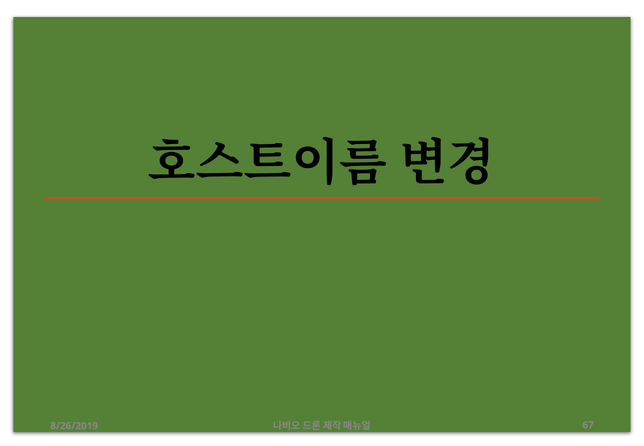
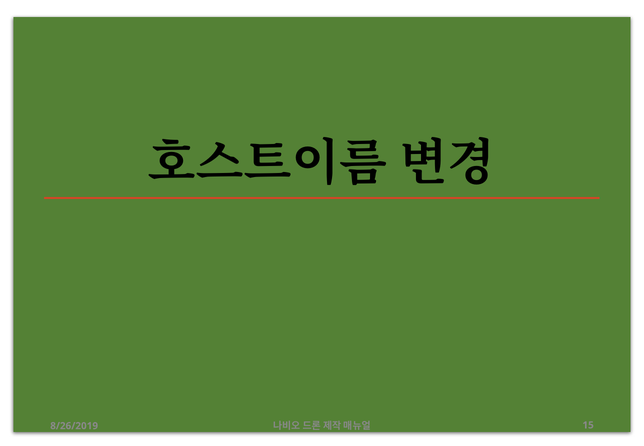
67: 67 -> 15
